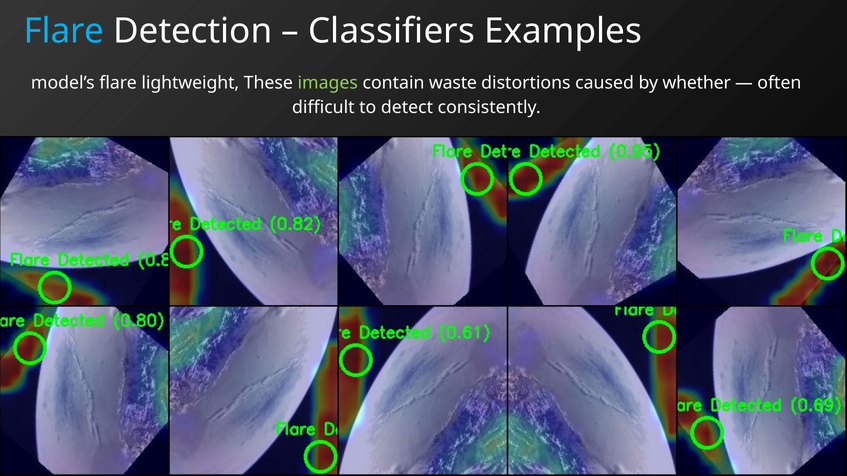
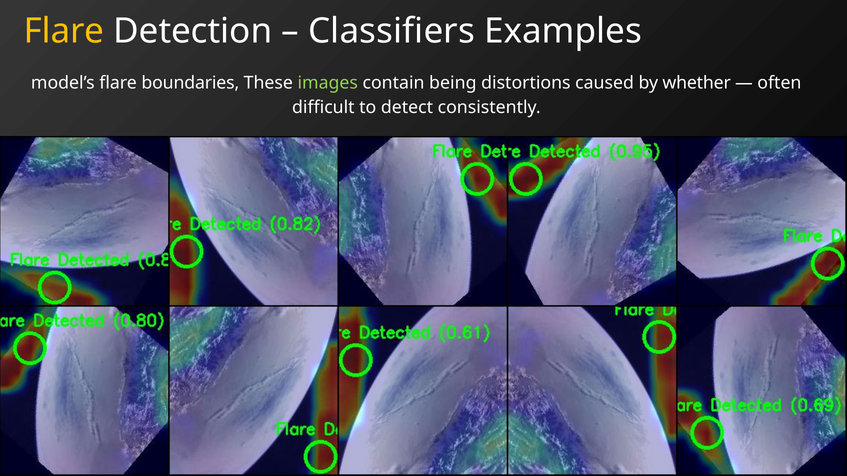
Flare at (64, 31) colour: light blue -> yellow
lightweight: lightweight -> boundaries
waste: waste -> being
